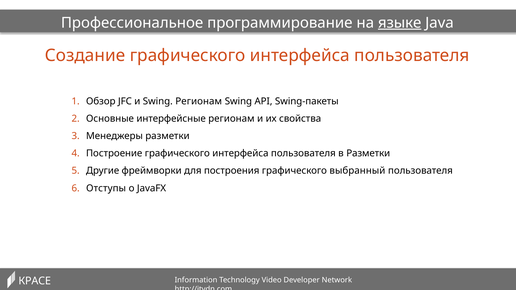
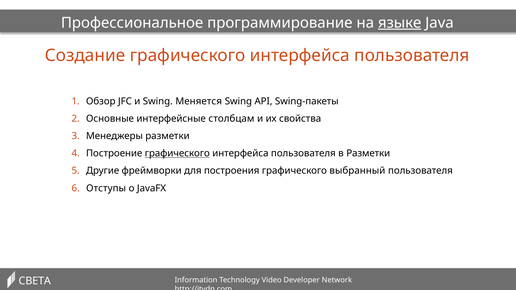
Swing Регионам: Регионам -> Меняется
интерфейсные регионам: регионам -> столбцам
графического at (177, 154) underline: none -> present
КРАСЕ: КРАСЕ -> СВЕТА
